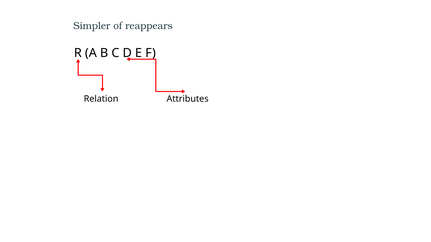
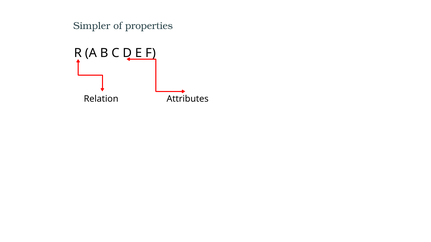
reappears: reappears -> properties
